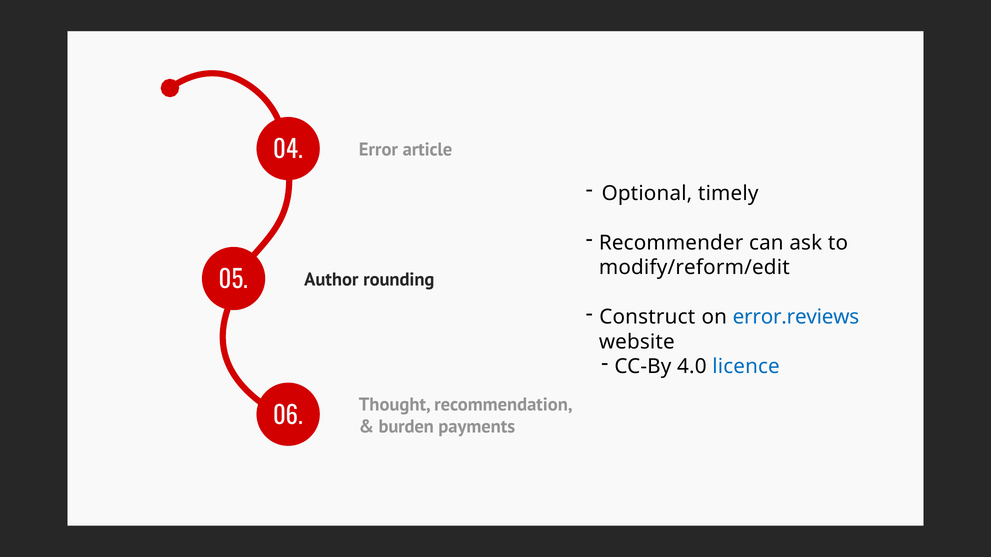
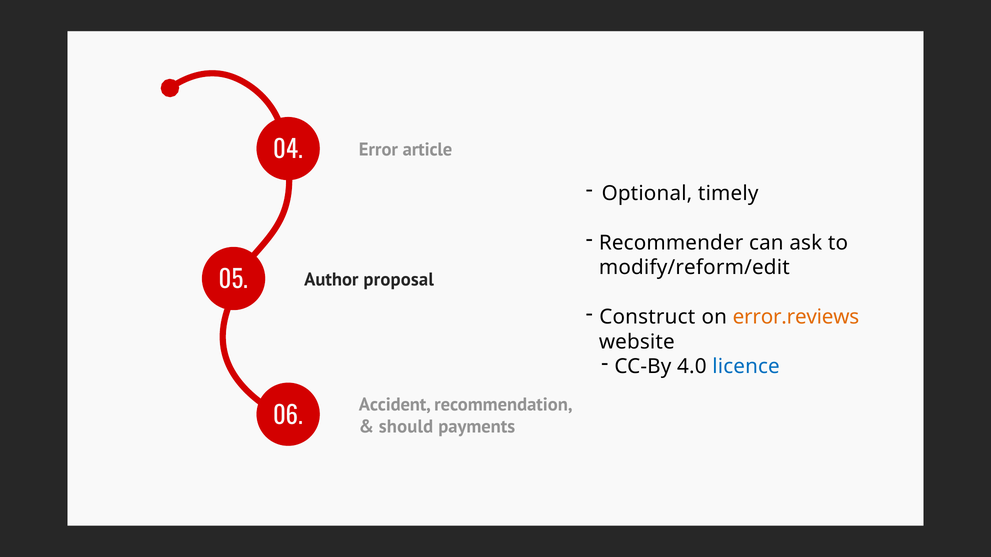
rounding: rounding -> proposal
error.reviews colour: blue -> orange
Thought: Thought -> Accident
burden: burden -> should
